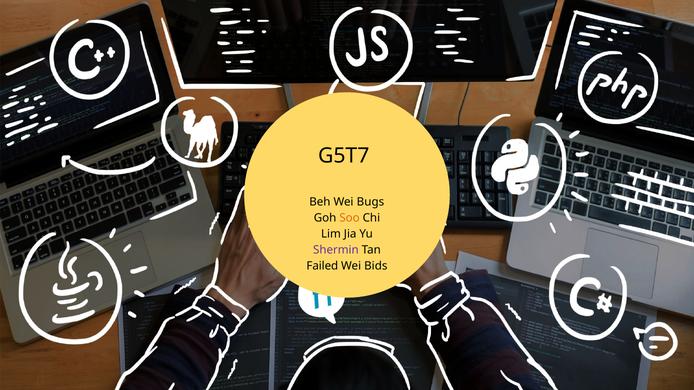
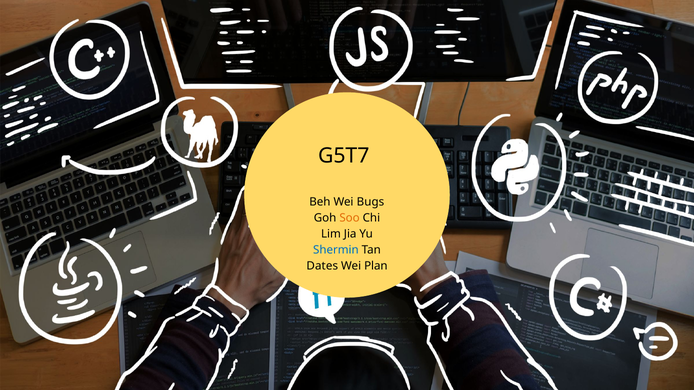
Shermin colour: purple -> blue
Failed: Failed -> Dates
Bids: Bids -> Plan
